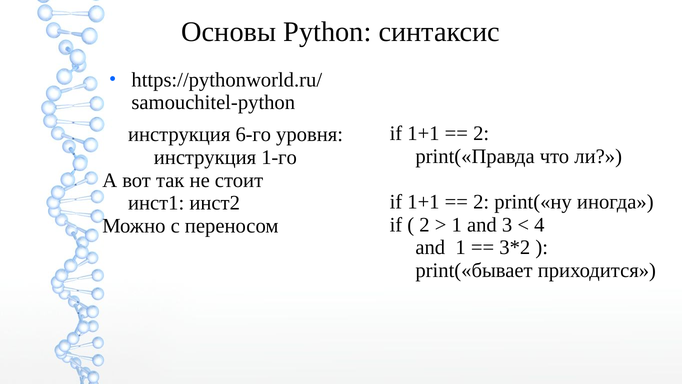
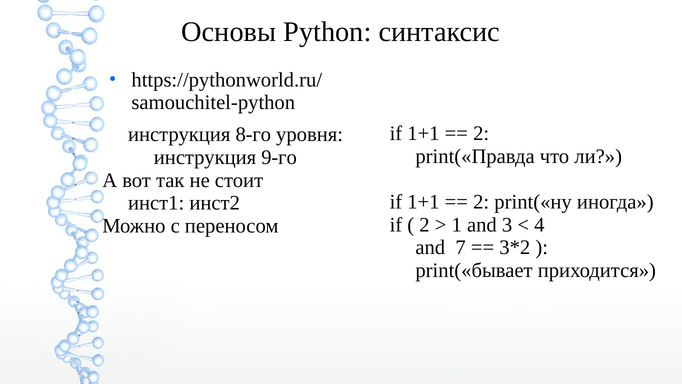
6-го: 6-го -> 8-го
1-го: 1-го -> 9-го
and 1: 1 -> 7
